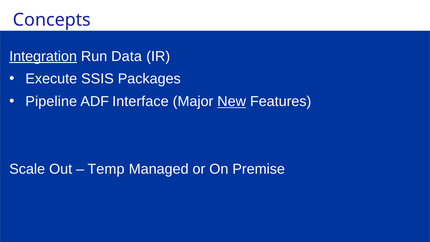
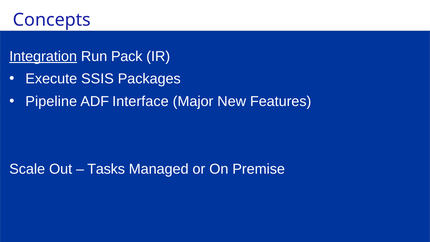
Data: Data -> Pack
New underline: present -> none
Temp: Temp -> Tasks
